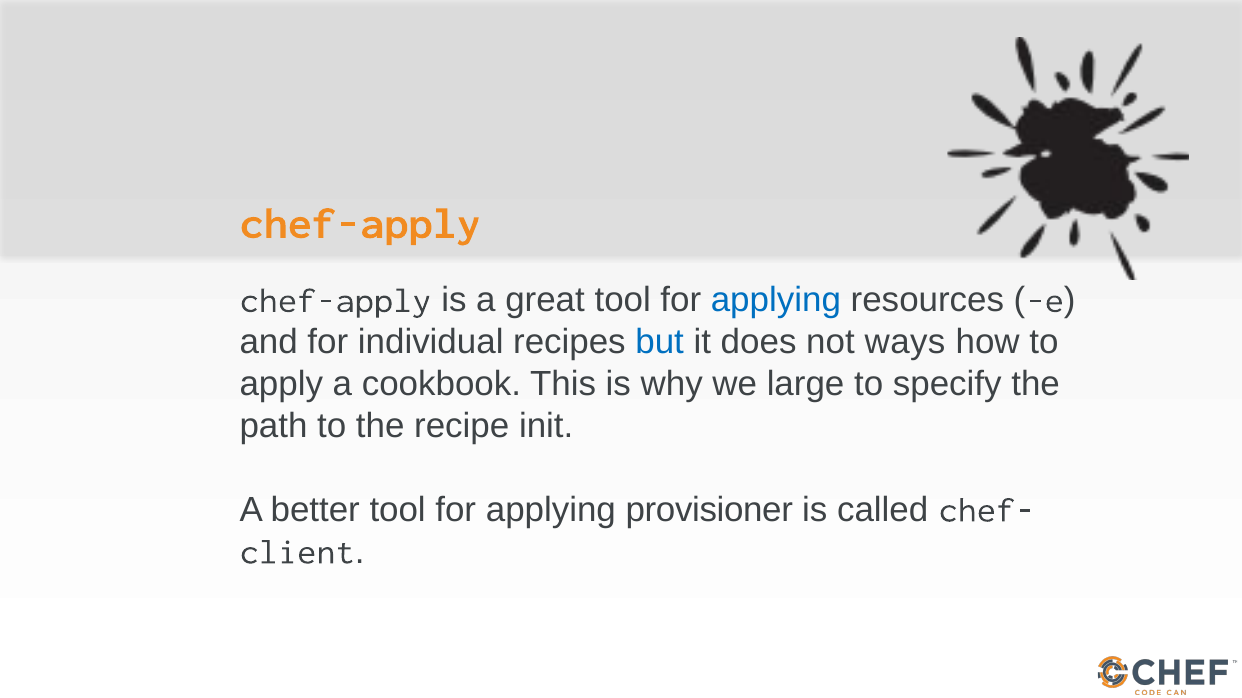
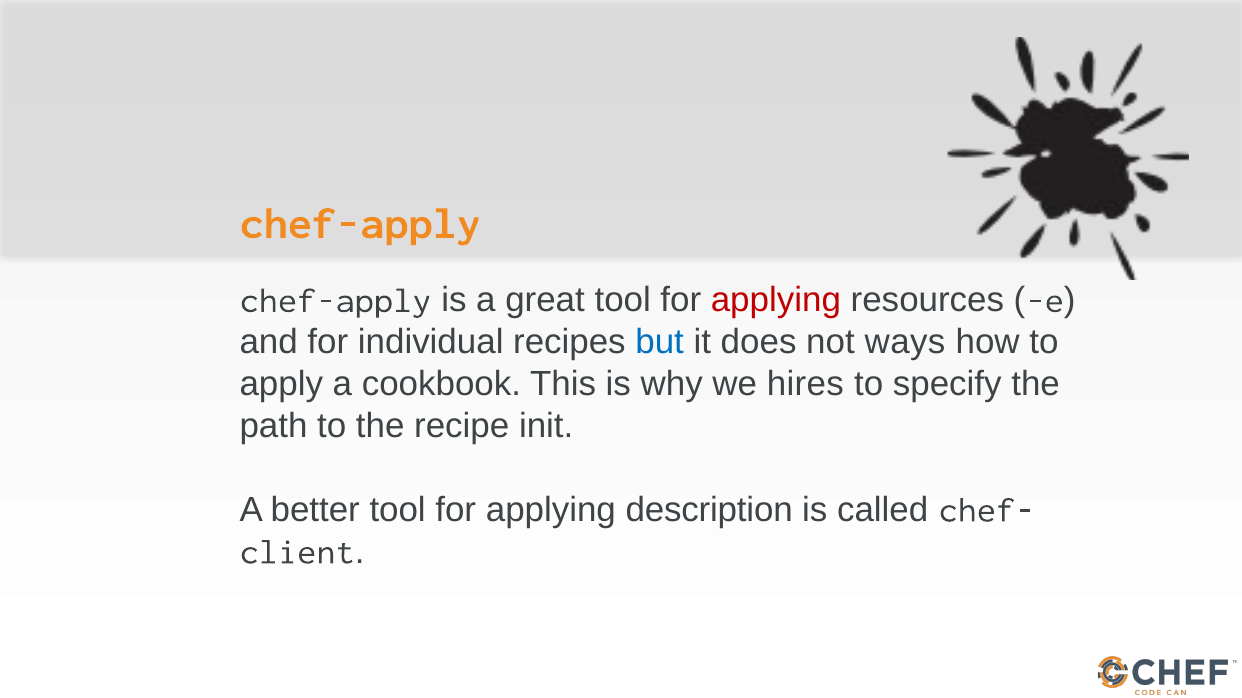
applying at (776, 301) colour: blue -> red
large: large -> hires
provisioner: provisioner -> description
